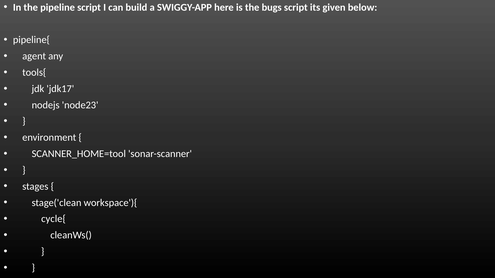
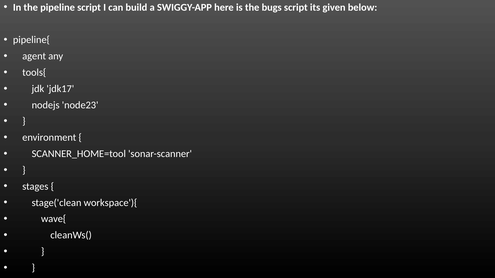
cycle{: cycle{ -> wave{
